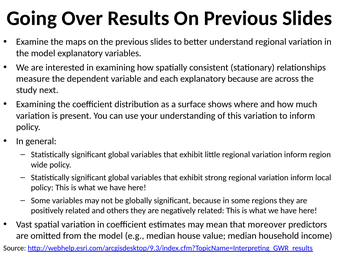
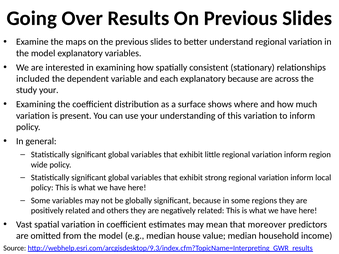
measure: measure -> included
study next: next -> your
